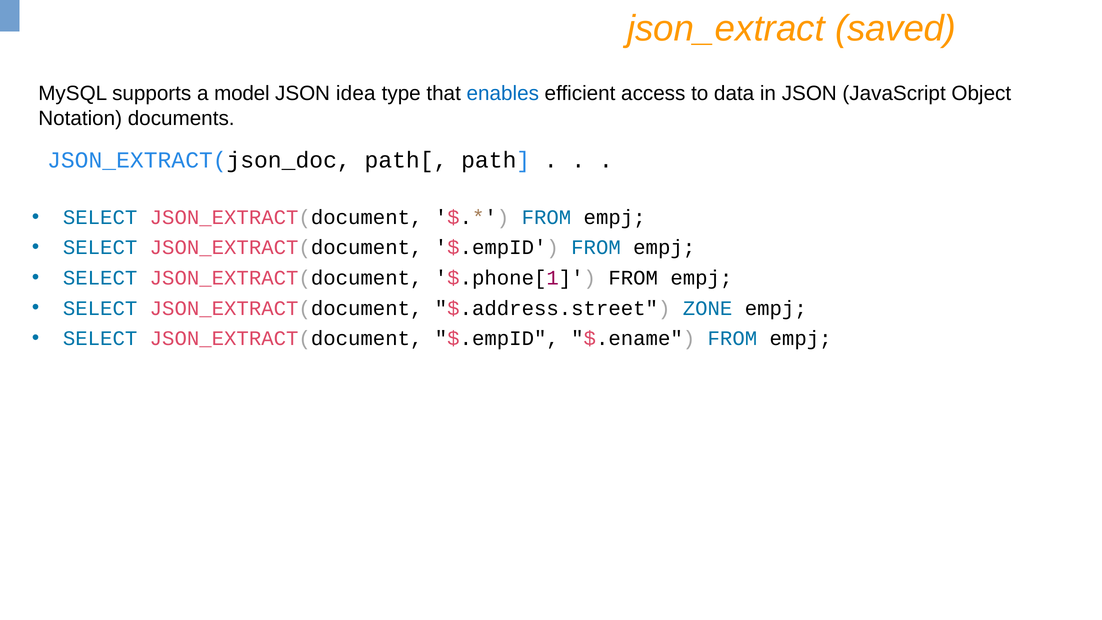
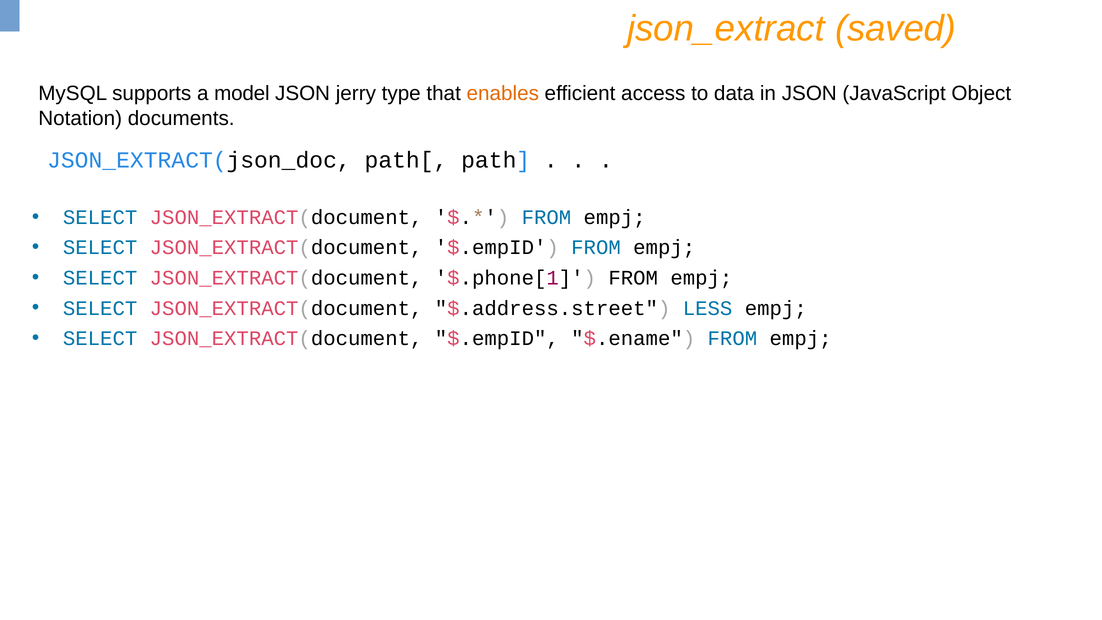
idea: idea -> jerry
enables colour: blue -> orange
ZONE: ZONE -> LESS
